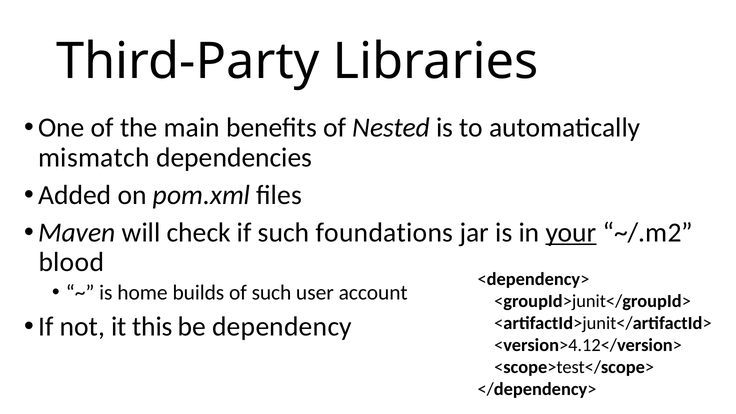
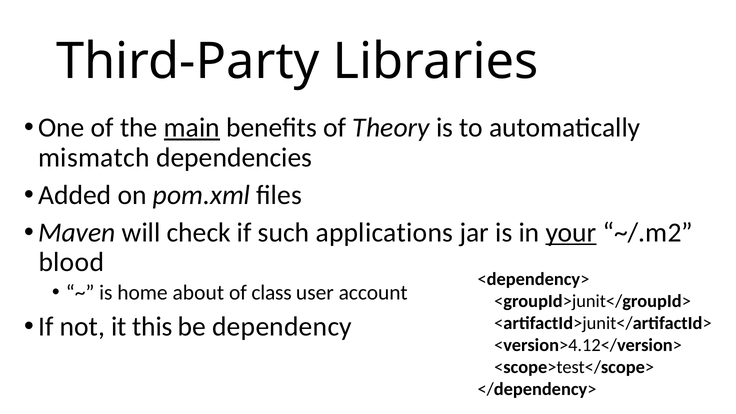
main underline: none -> present
Nested: Nested -> Theory
foundations: foundations -> applications
builds: builds -> about
of such: such -> class
